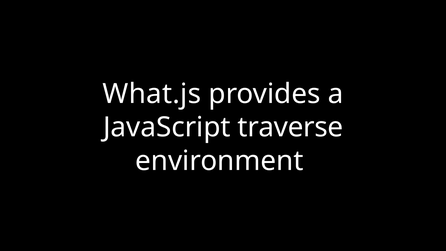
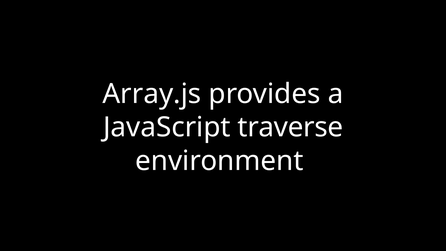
What.js: What.js -> Array.js
